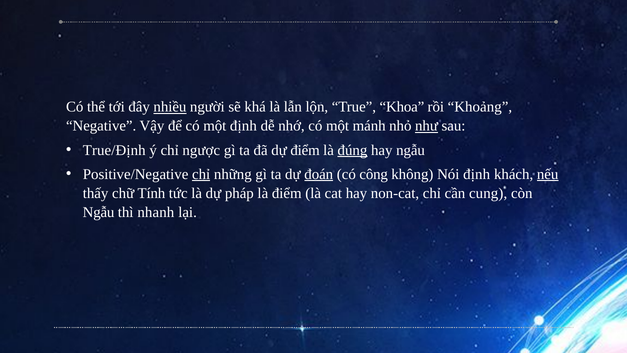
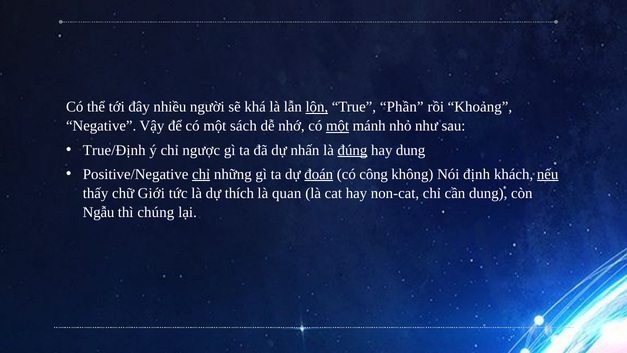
nhiều underline: present -> none
lộn underline: none -> present
Khoa: Khoa -> Phần
một định: định -> sách
một at (338, 126) underline: none -> present
như underline: present -> none
dự điểm: điểm -> nhấn
hay ngẫu: ngẫu -> dung
Tính: Tính -> Giới
pháp: pháp -> thích
là điểm: điểm -> quan
cần cung: cung -> dung
nhanh: nhanh -> chúng
